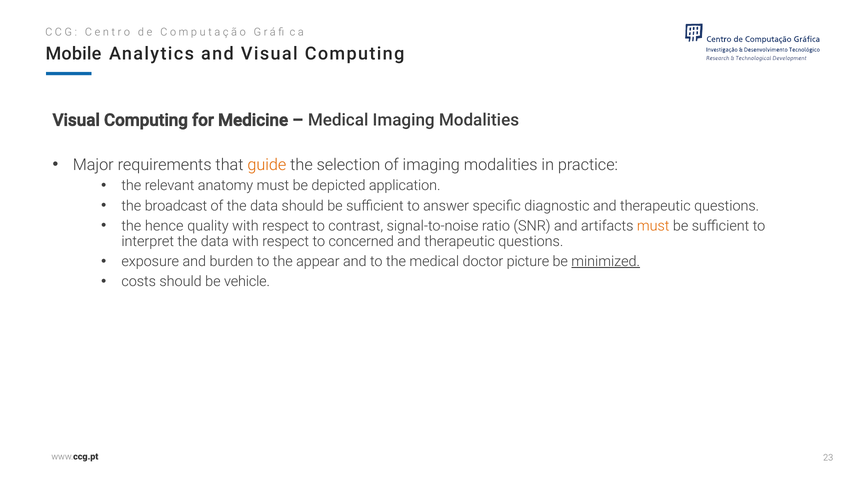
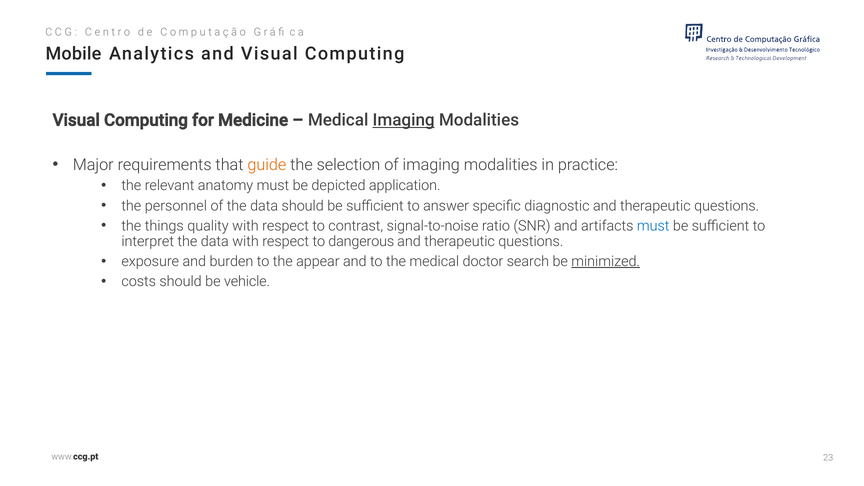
Imaging at (404, 120) underline: none -> present
broadcast: broadcast -> personnel
hence: hence -> things
must at (653, 226) colour: orange -> blue
concerned: concerned -> dangerous
picture: picture -> search
